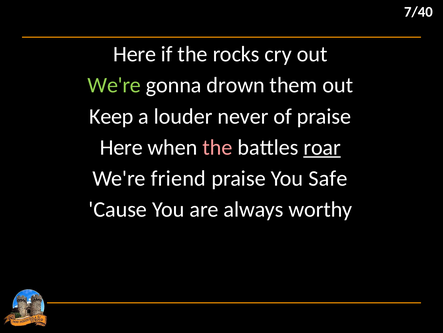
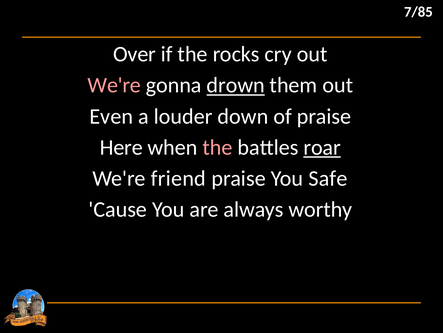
7/40: 7/40 -> 7/85
Here at (135, 54): Here -> Over
We're at (114, 85) colour: light green -> pink
drown underline: none -> present
Keep: Keep -> Even
never: never -> down
